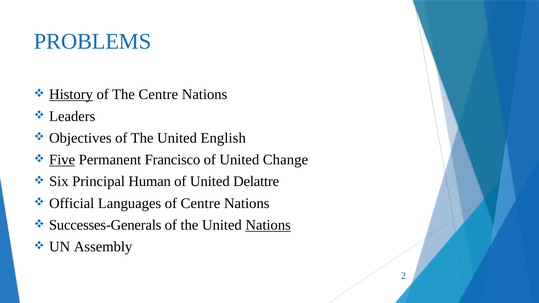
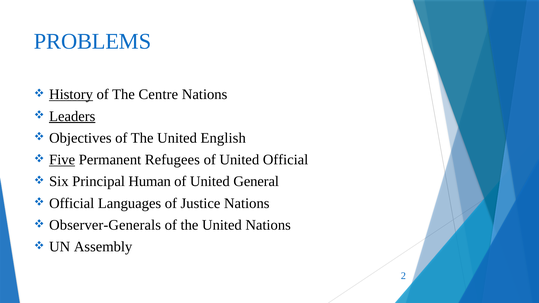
Leaders underline: none -> present
Francisco: Francisco -> Refugees
United Change: Change -> Official
Delattre: Delattre -> General
of Centre: Centre -> Justice
Successes-Generals: Successes-Generals -> Observer-Generals
Nations at (268, 225) underline: present -> none
